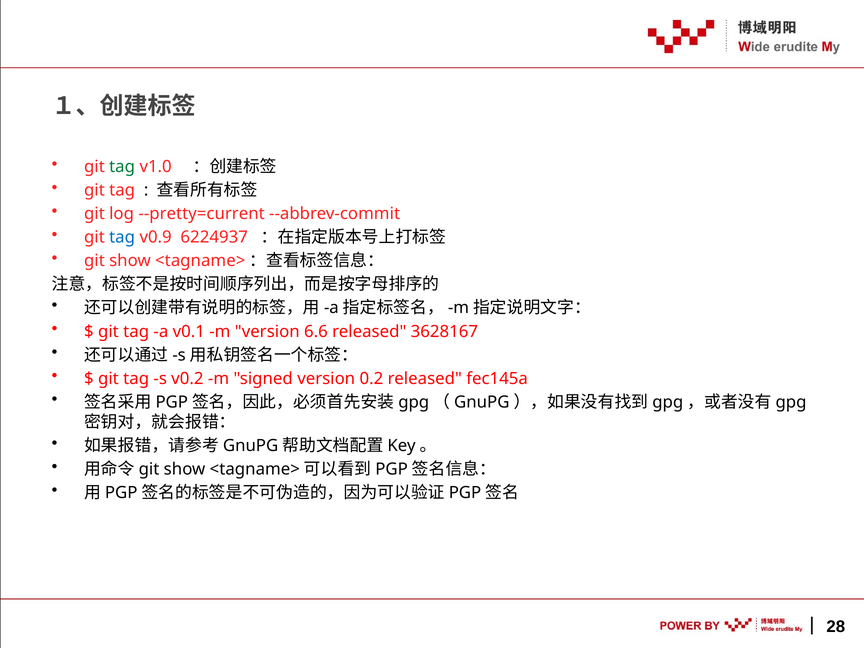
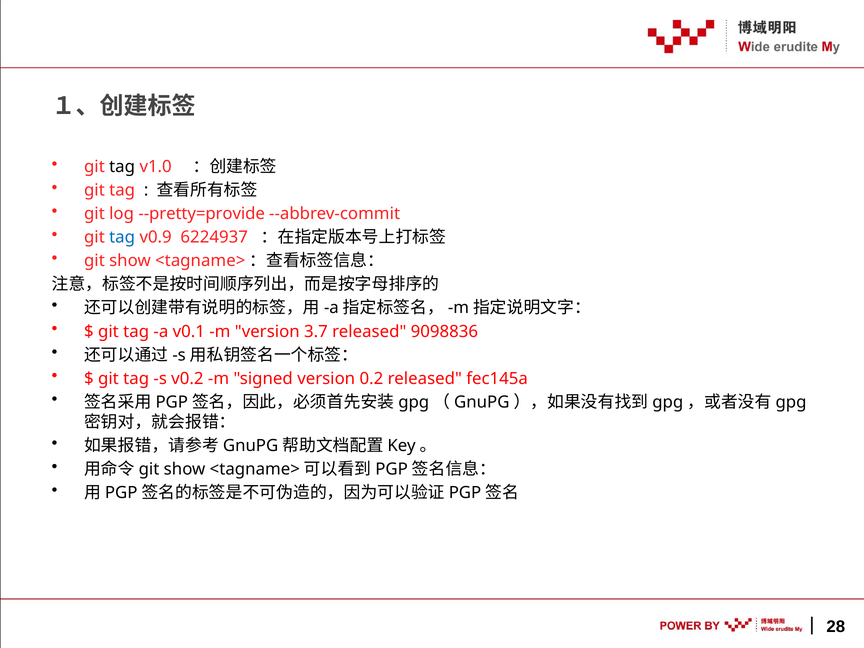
tag at (122, 167) colour: green -> black
--pretty=current: --pretty=current -> --pretty=provide
6.6: 6.6 -> 3.7
3628167: 3628167 -> 9098836
